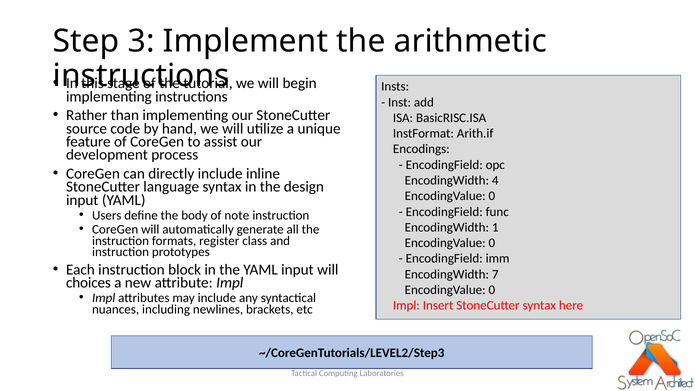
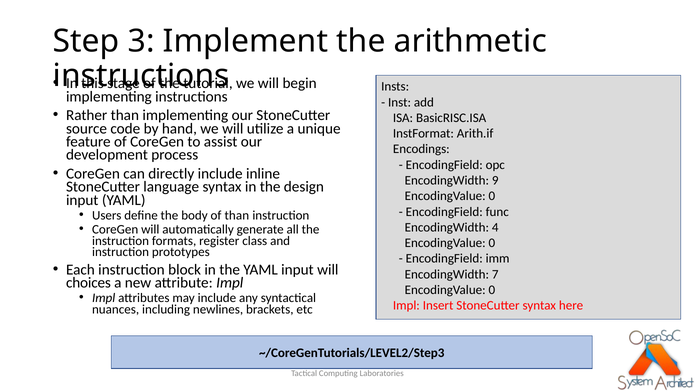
4: 4 -> 9
of note: note -> than
1: 1 -> 4
